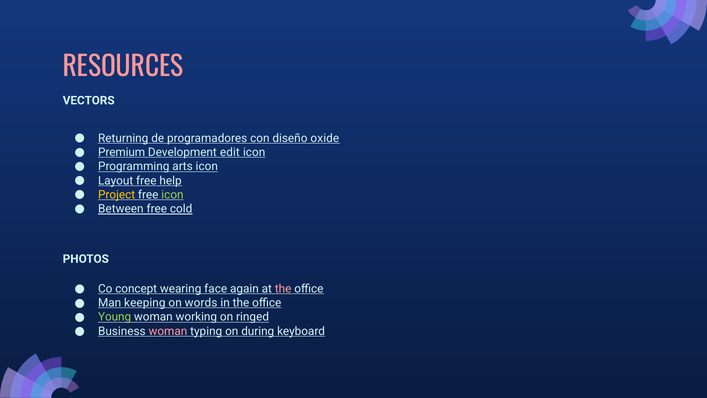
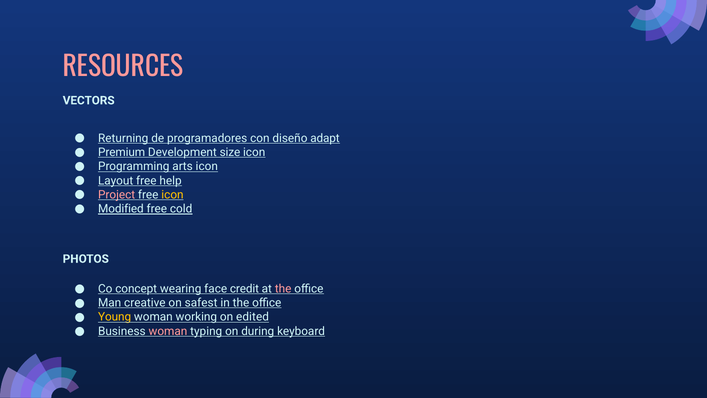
oxide: oxide -> adapt
edit: edit -> size
Project colour: yellow -> pink
icon at (172, 195) colour: light green -> yellow
Between: Between -> Modified
again: again -> credit
keeping: keeping -> creative
words: words -> safest
Young colour: light green -> yellow
ringed: ringed -> edited
